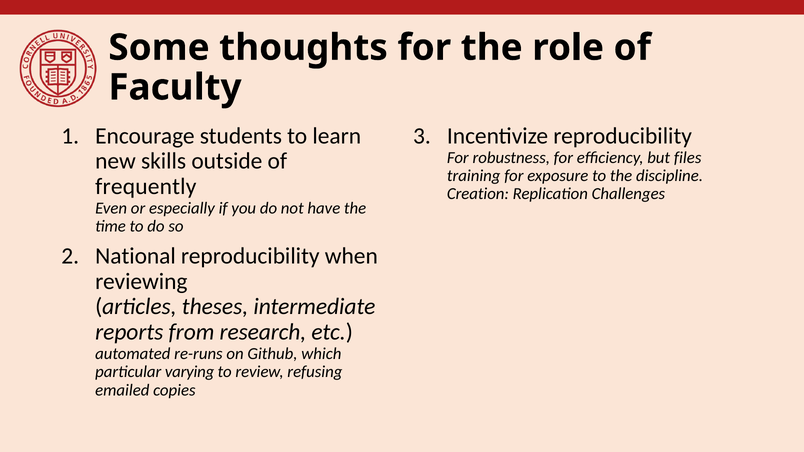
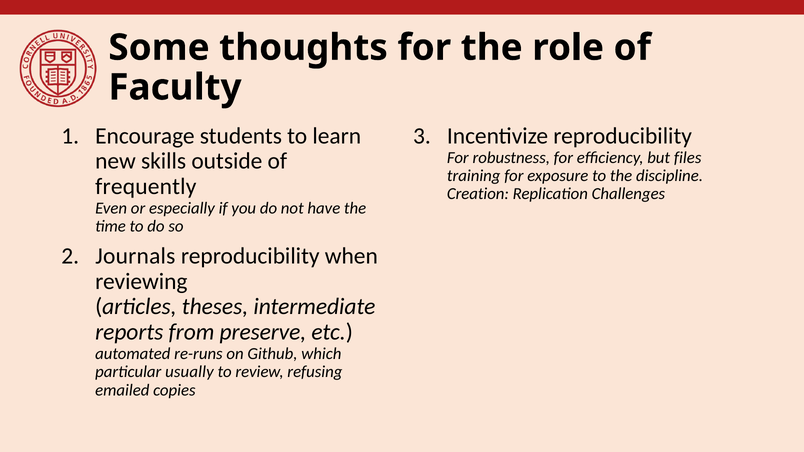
National: National -> Journals
research: research -> preserve
varying: varying -> usually
